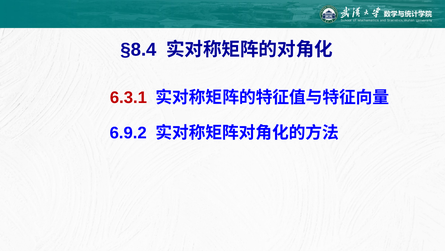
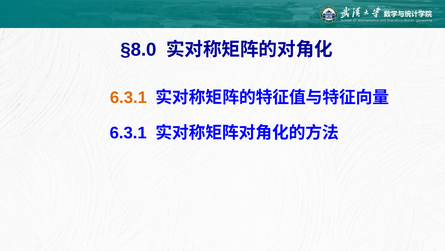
§8.4: §8.4 -> §8.0
6.3.1 at (128, 97) colour: red -> orange
6.9.2 at (128, 133): 6.9.2 -> 6.3.1
